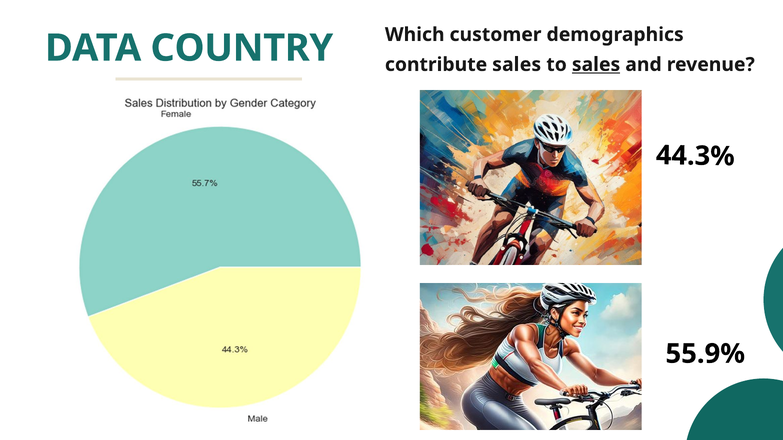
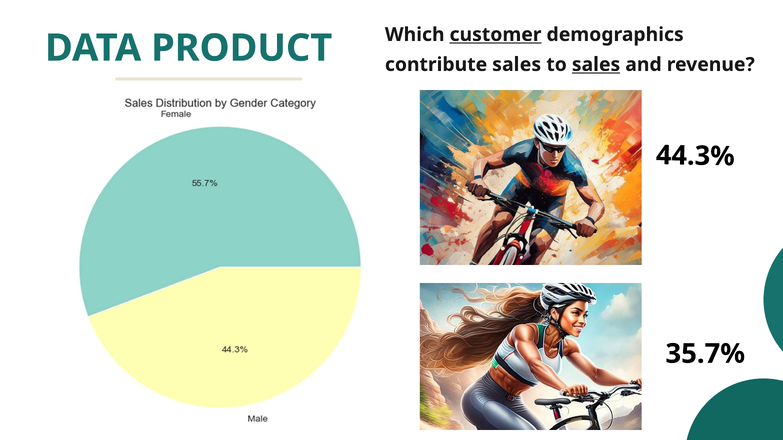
customer underline: none -> present
COUNTRY: COUNTRY -> PRODUCT
55.9%: 55.9% -> 35.7%
